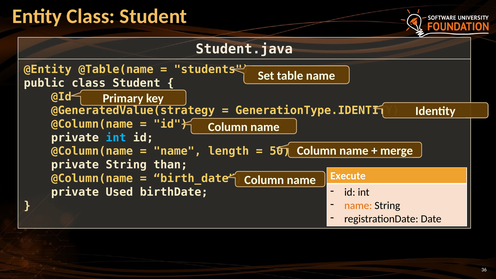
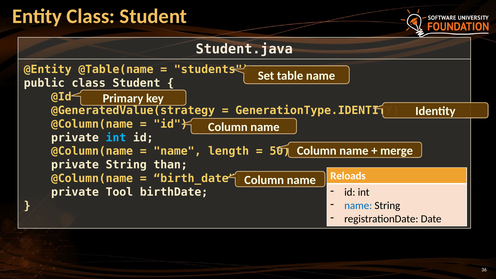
Execute: Execute -> Reloads
Used: Used -> Tool
name at (358, 206) colour: orange -> blue
